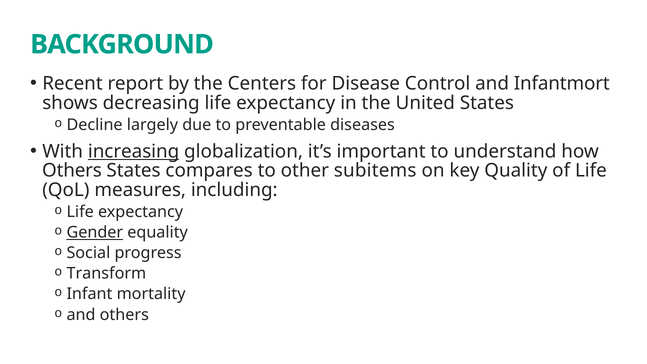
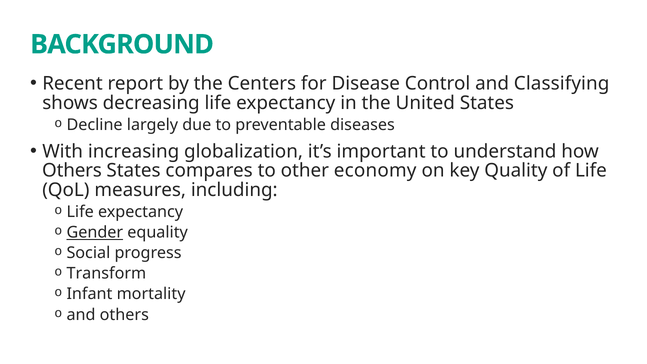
Infantmort: Infantmort -> Classifying
increasing underline: present -> none
subitems: subitems -> economy
